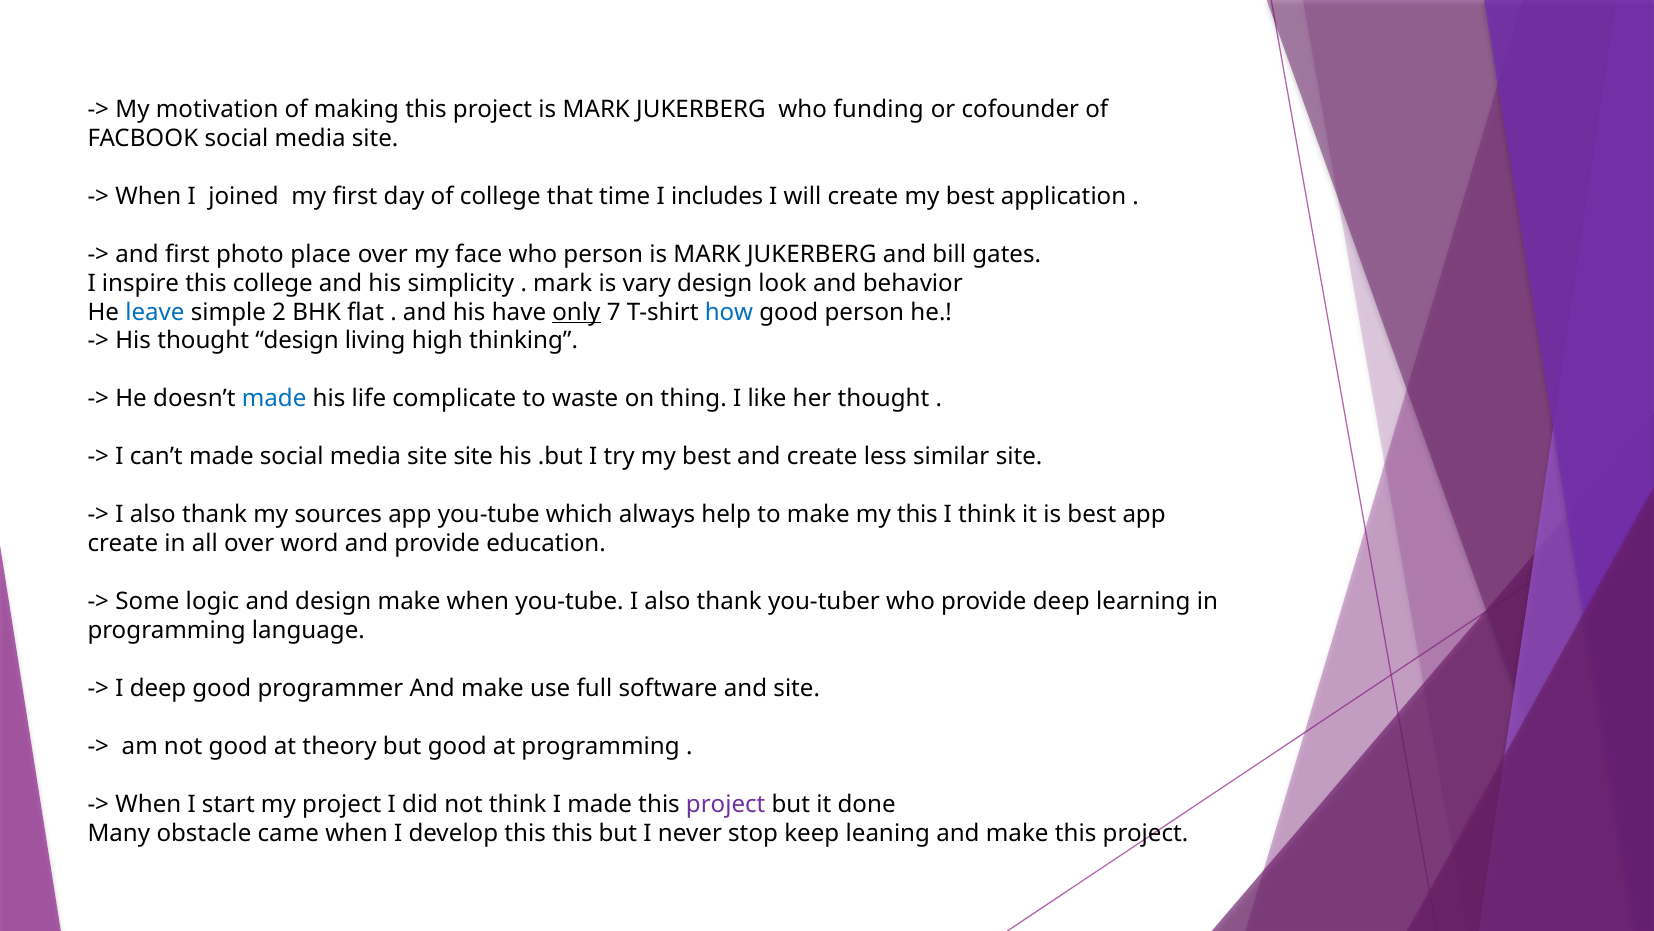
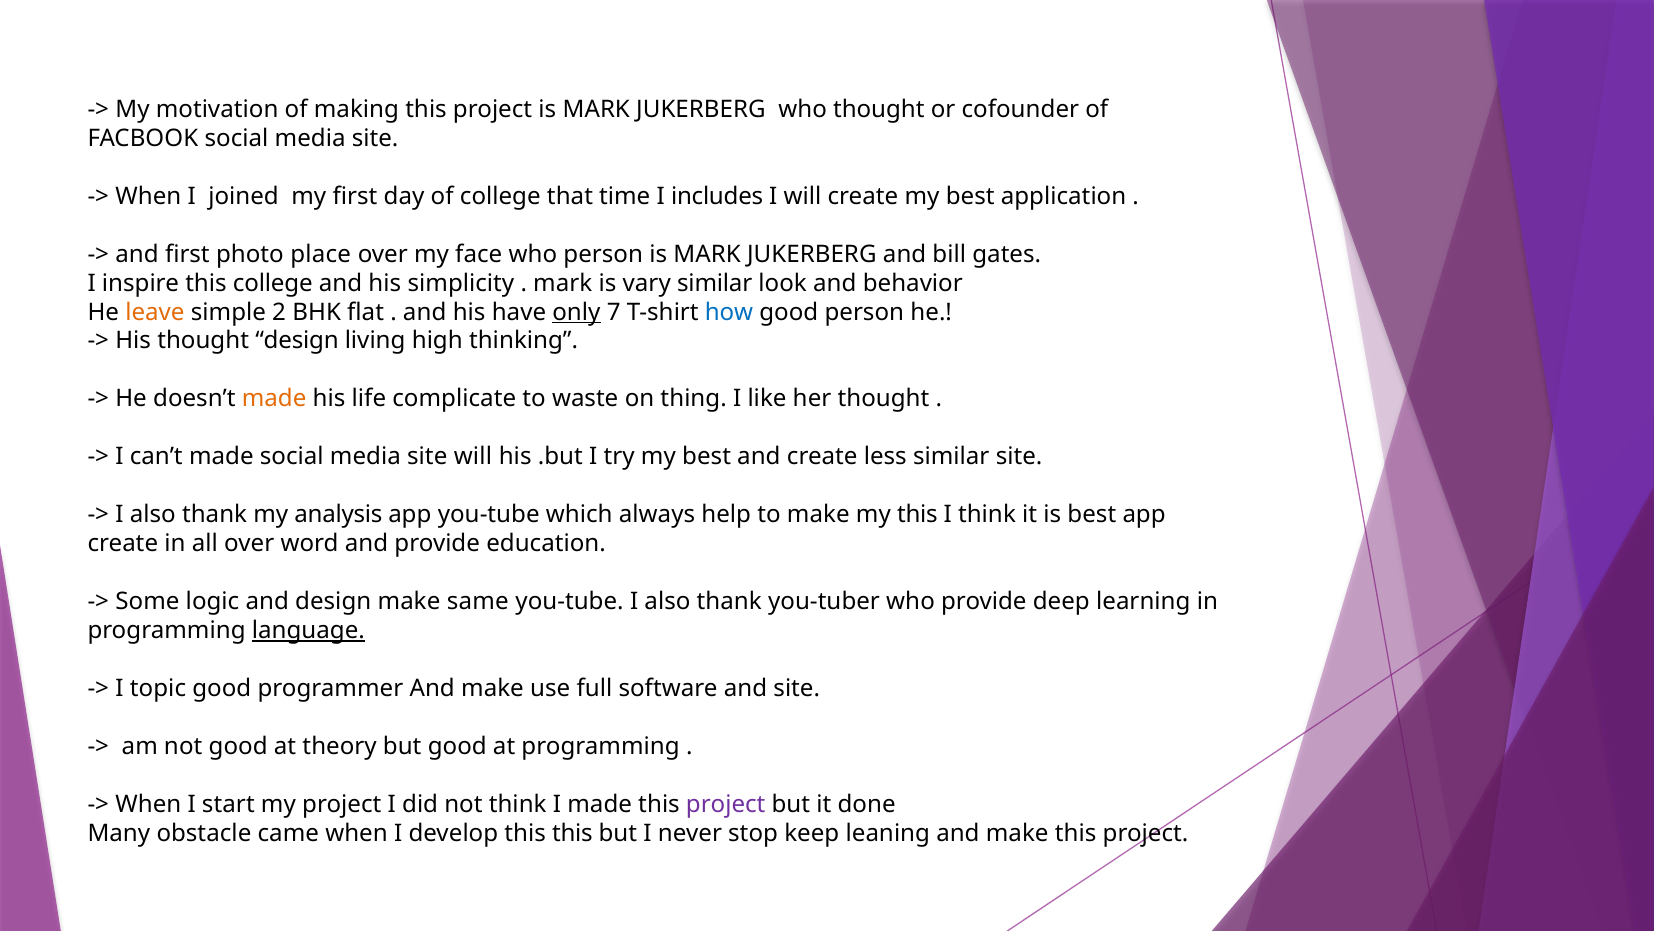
who funding: funding -> thought
vary design: design -> similar
leave colour: blue -> orange
made at (274, 399) colour: blue -> orange
site site: site -> will
sources: sources -> analysis
make when: when -> same
language underline: none -> present
I deep: deep -> topic
